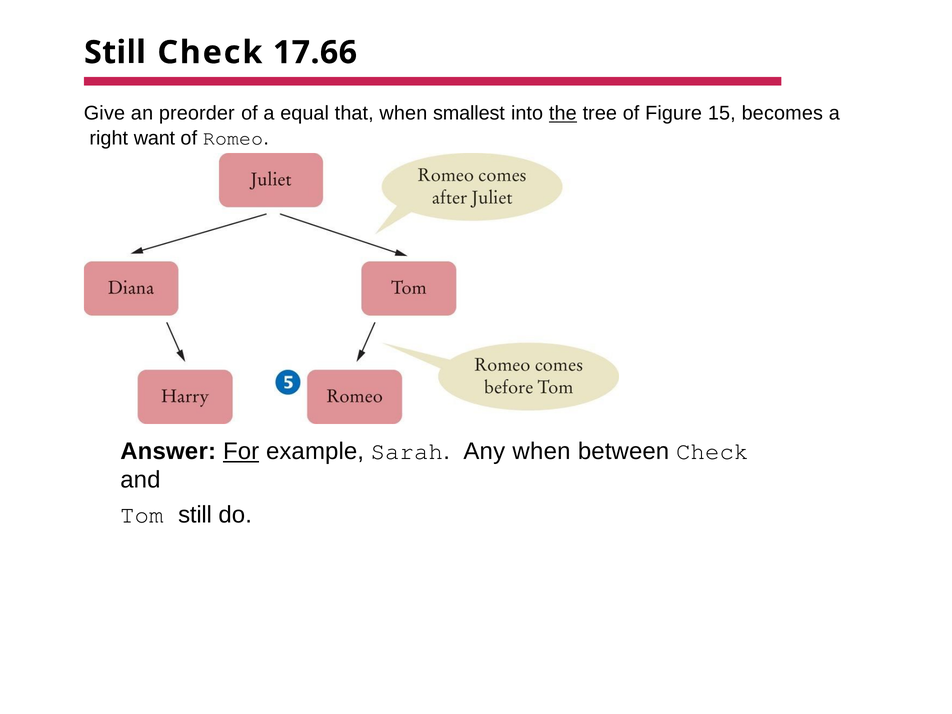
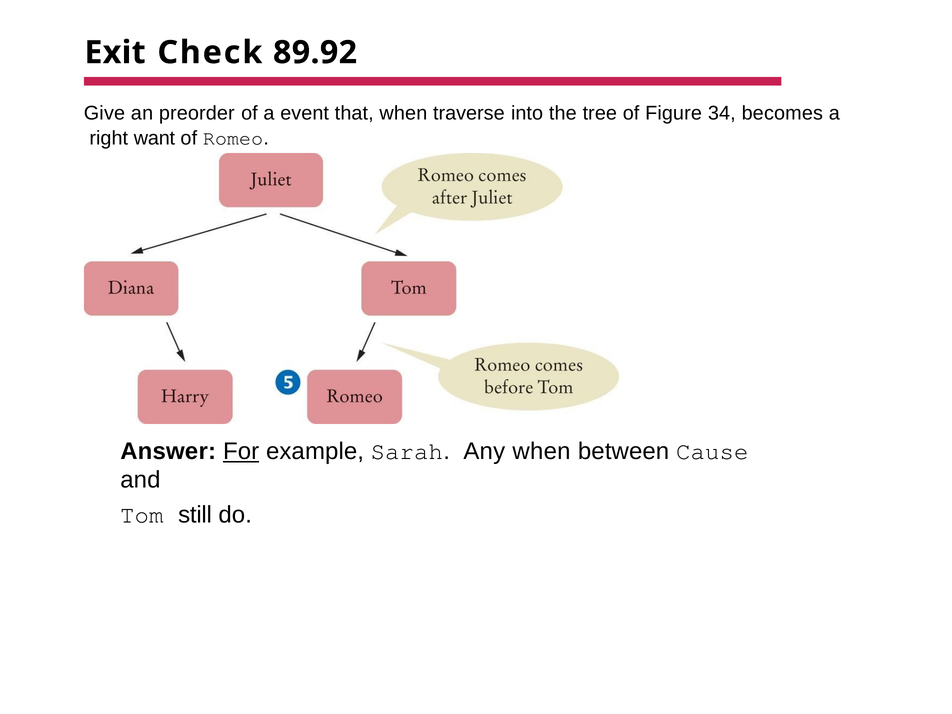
Still at (115, 53): Still -> Exit
17.66: 17.66 -> 89.92
equal: equal -> event
smallest: smallest -> traverse
the underline: present -> none
15: 15 -> 34
between Check: Check -> Cause
